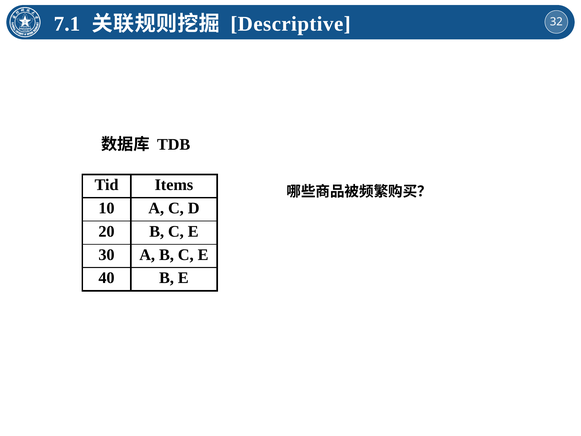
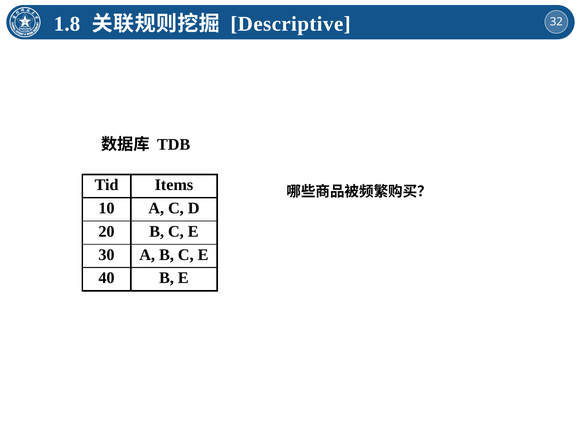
7.1: 7.1 -> 1.8
